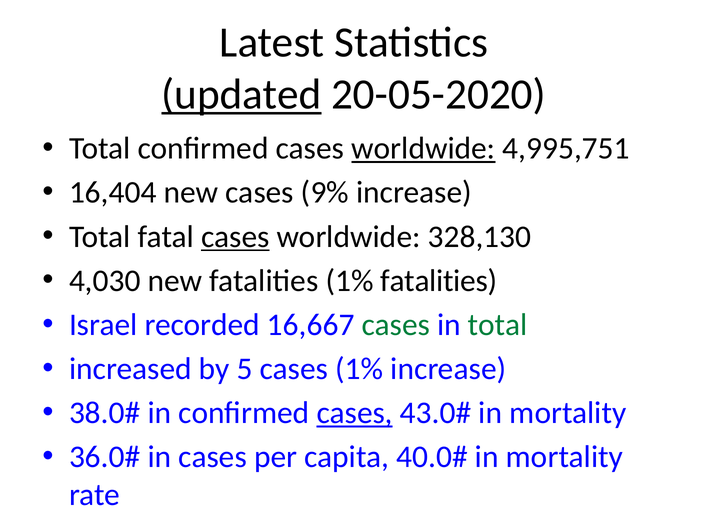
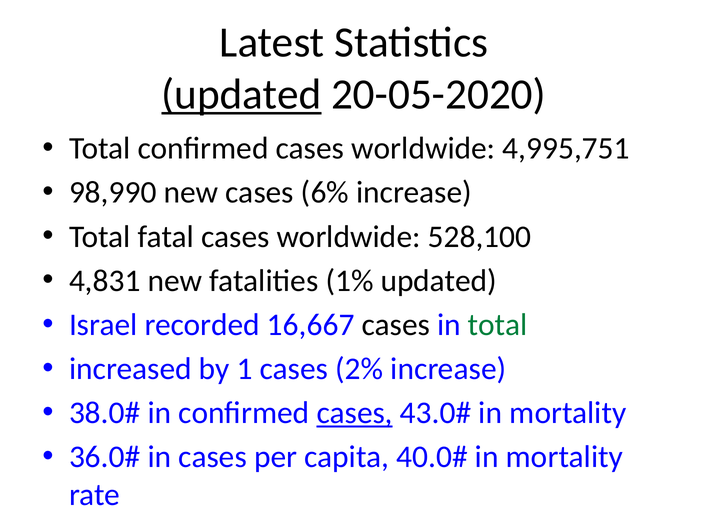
worldwide at (423, 149) underline: present -> none
16,404: 16,404 -> 98,990
9%: 9% -> 6%
cases at (235, 237) underline: present -> none
328,130: 328,130 -> 528,100
4,030: 4,030 -> 4,831
1% fatalities: fatalities -> updated
cases at (396, 325) colour: green -> black
5: 5 -> 1
cases 1%: 1% -> 2%
